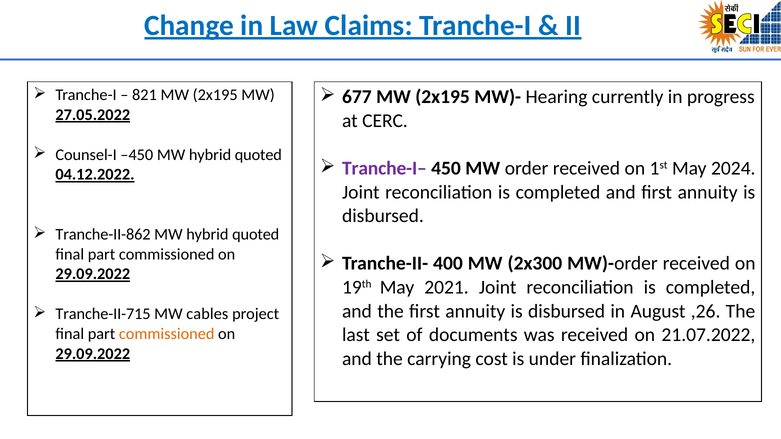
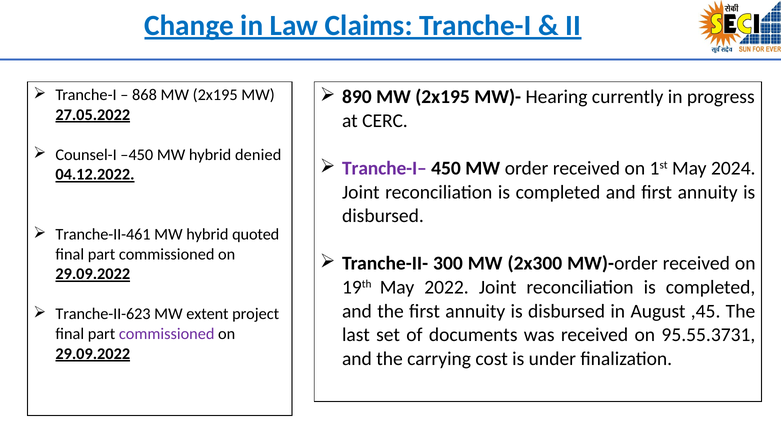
821: 821 -> 868
677: 677 -> 890
–450 MW hybrid quoted: quoted -> denied
Tranche-II-862: Tranche-II-862 -> Tranche-II-461
400: 400 -> 300
2021: 2021 -> 2022
,26: ,26 -> ,45
Tranche-II-715: Tranche-II-715 -> Tranche-II-623
cables: cables -> extent
21.07.2022: 21.07.2022 -> 95.55.3731
commissioned at (167, 334) colour: orange -> purple
